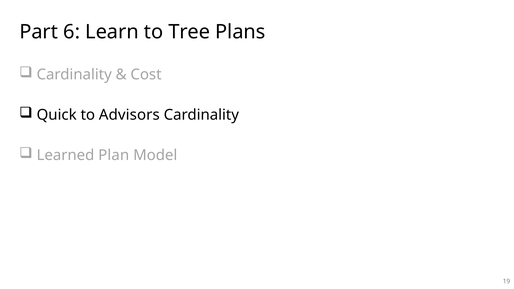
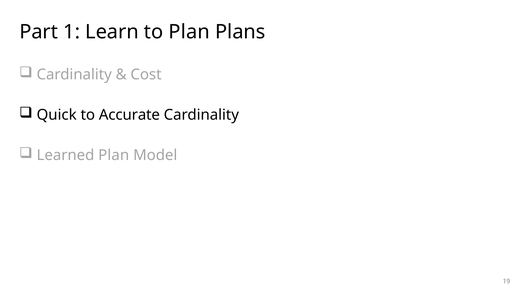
6: 6 -> 1
to Tree: Tree -> Plan
Advisors: Advisors -> Accurate
